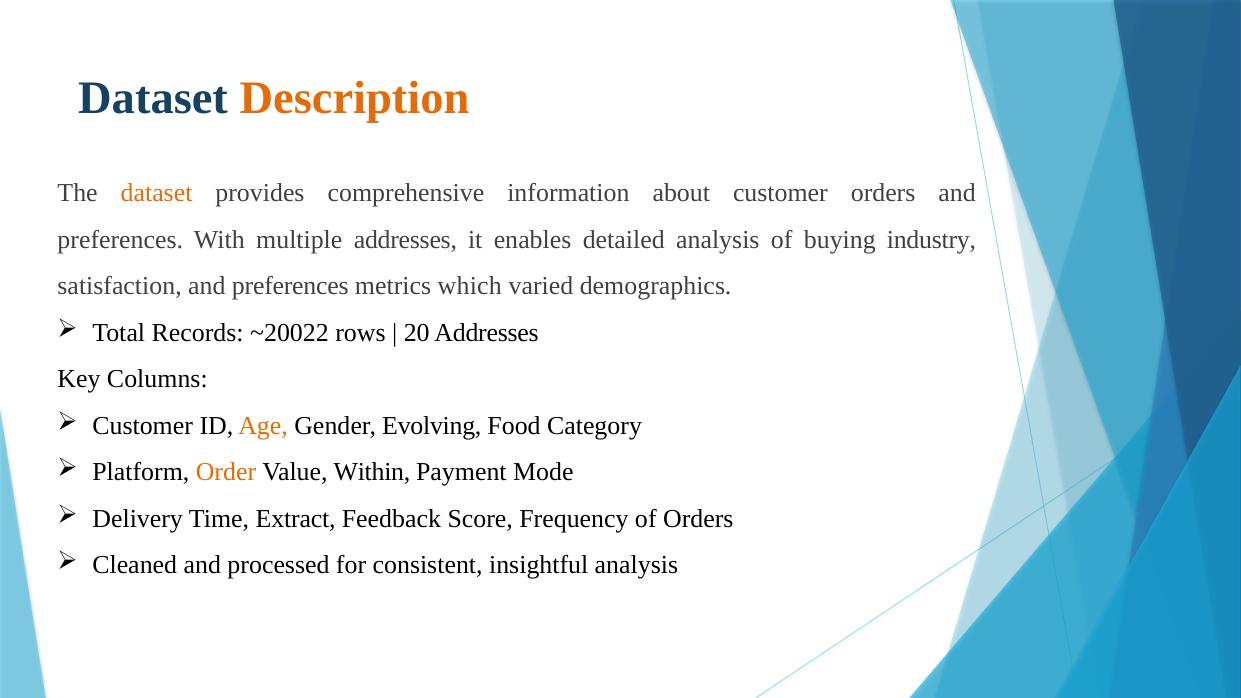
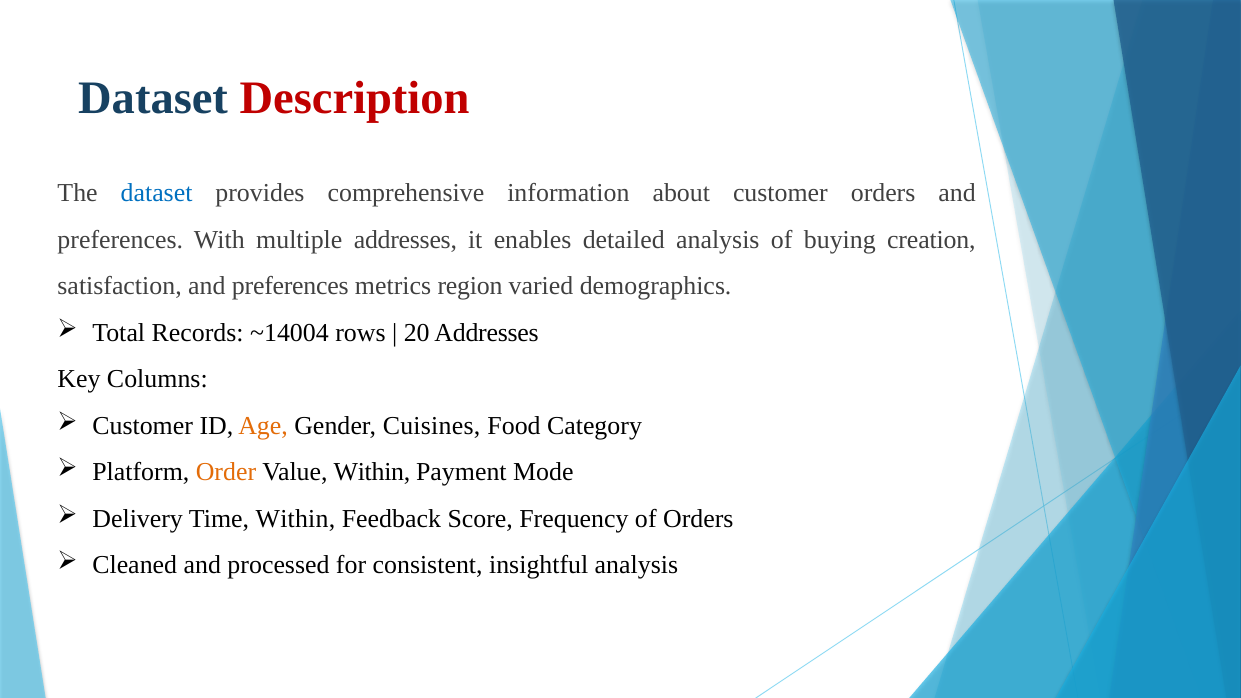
Description colour: orange -> red
dataset at (157, 193) colour: orange -> blue
industry: industry -> creation
which: which -> region
~20022: ~20022 -> ~14004
Evolving: Evolving -> Cuisines
Time Extract: Extract -> Within
